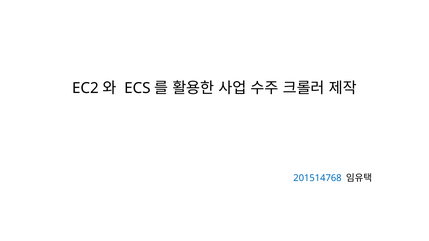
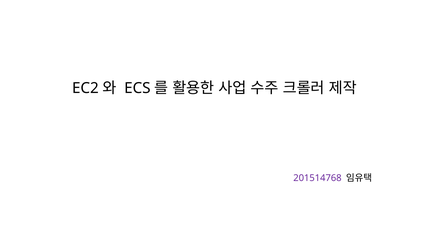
201514768 colour: blue -> purple
